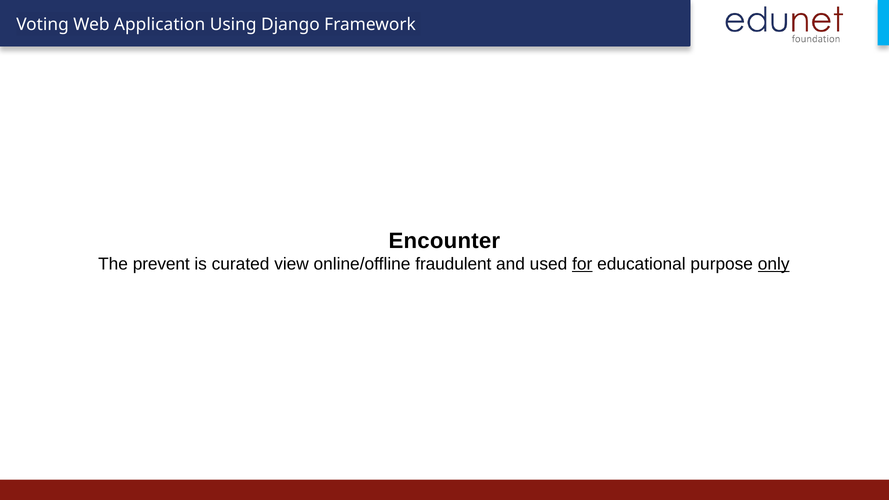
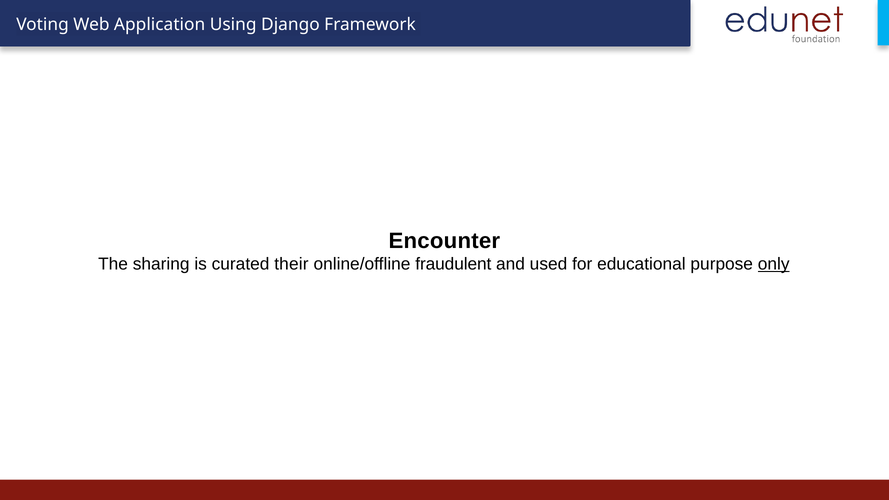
prevent: prevent -> sharing
view: view -> their
for underline: present -> none
